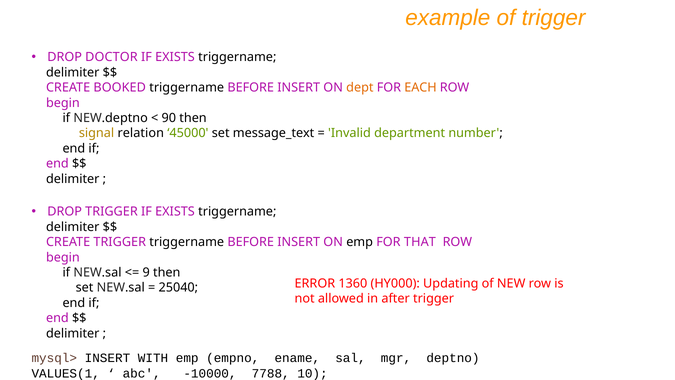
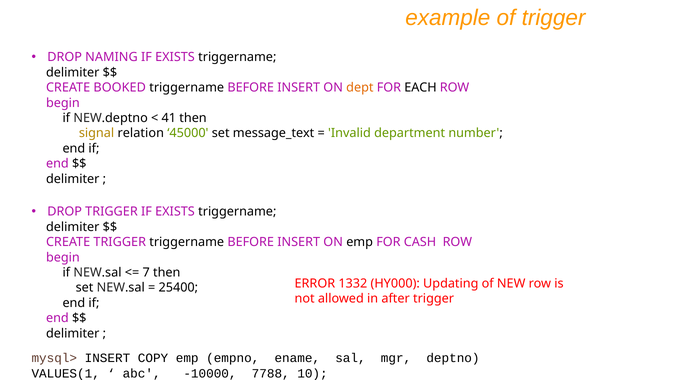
DOCTOR: DOCTOR -> NAMING
EACH colour: orange -> black
90: 90 -> 41
THAT: THAT -> CASH
9: 9 -> 7
1360: 1360 -> 1332
25040: 25040 -> 25400
WITH: WITH -> COPY
